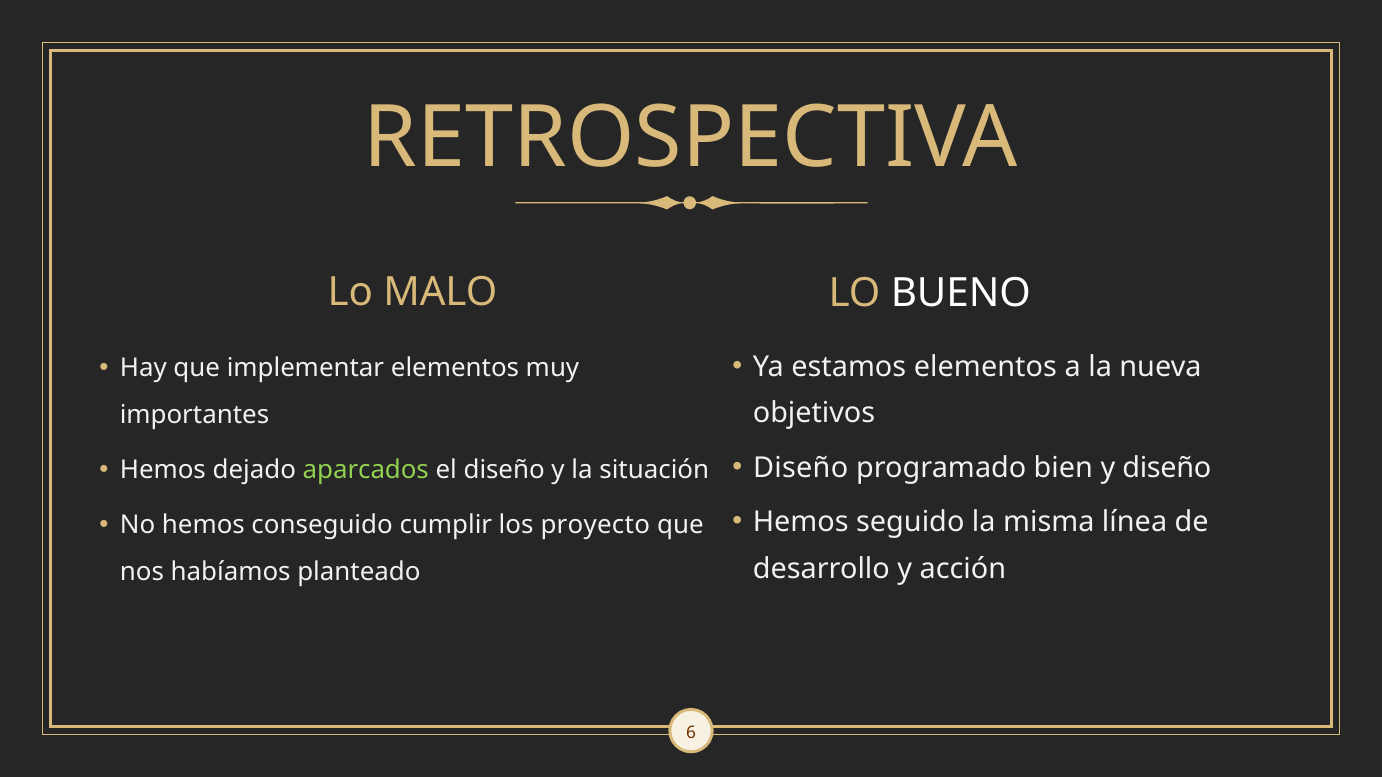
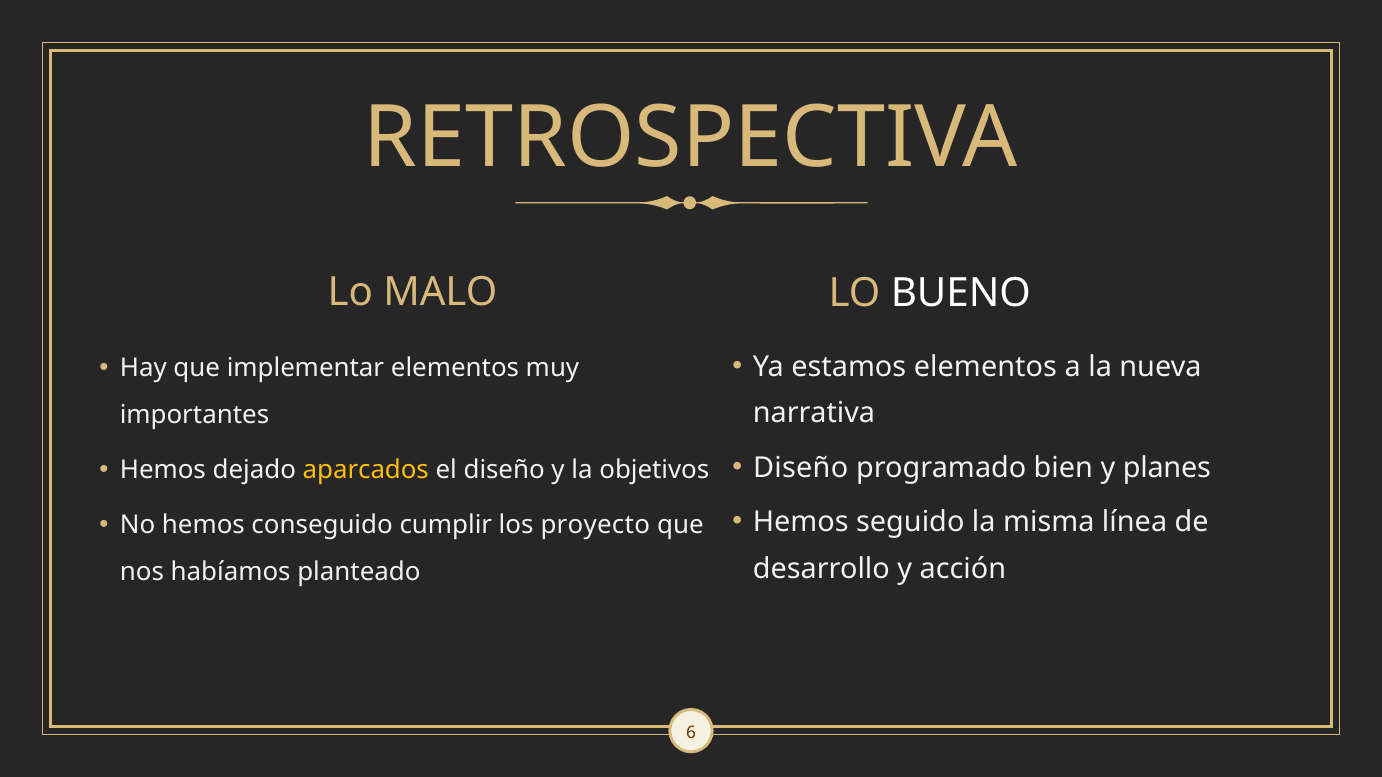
objetivos: objetivos -> narrativa
y diseño: diseño -> planes
aparcados colour: light green -> yellow
situación: situación -> objetivos
